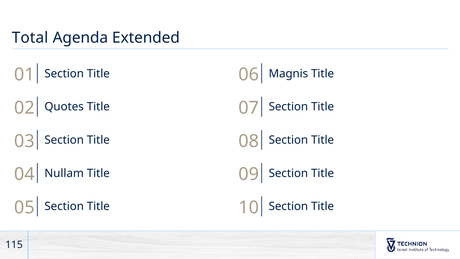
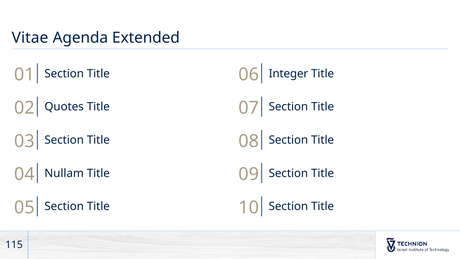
Total: Total -> Vitae
Magnis: Magnis -> Integer
